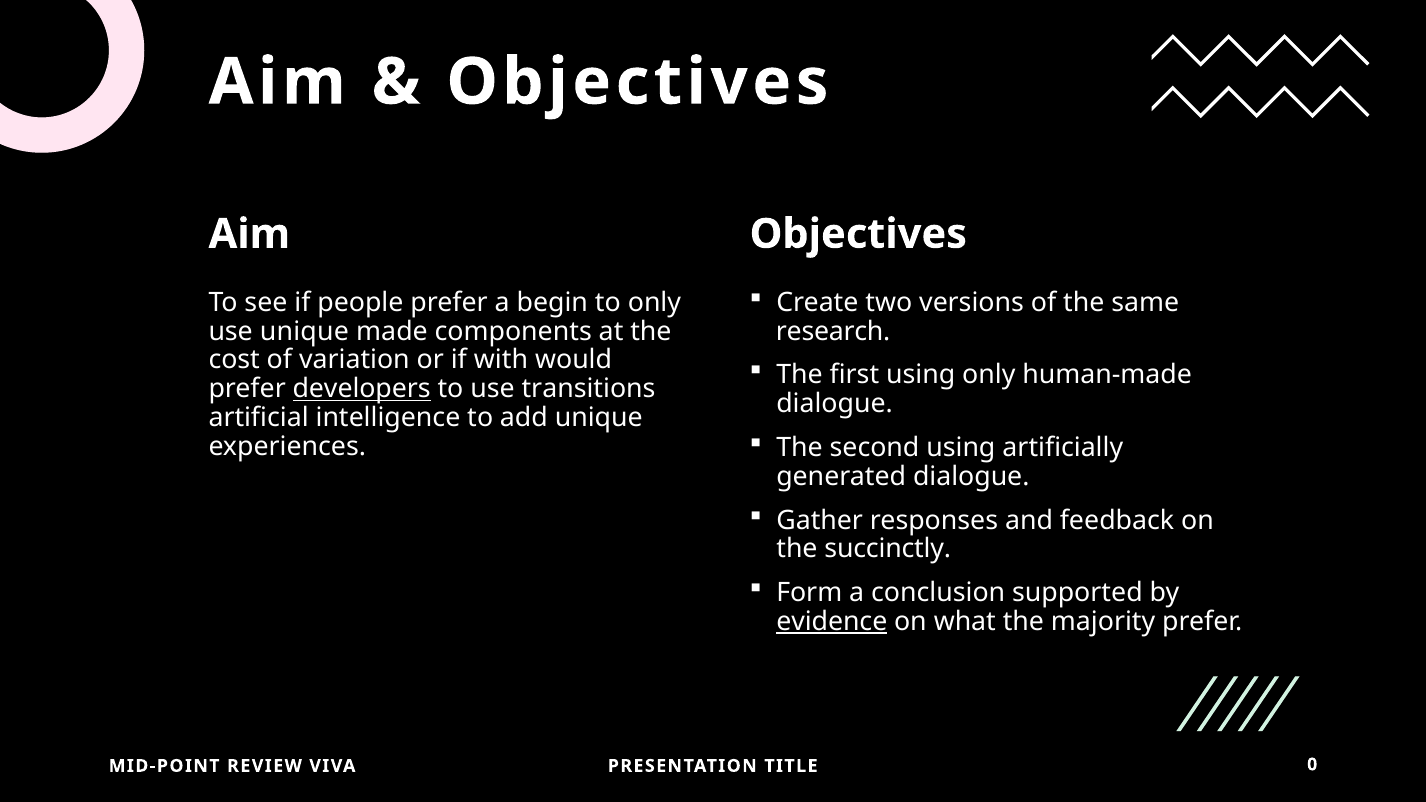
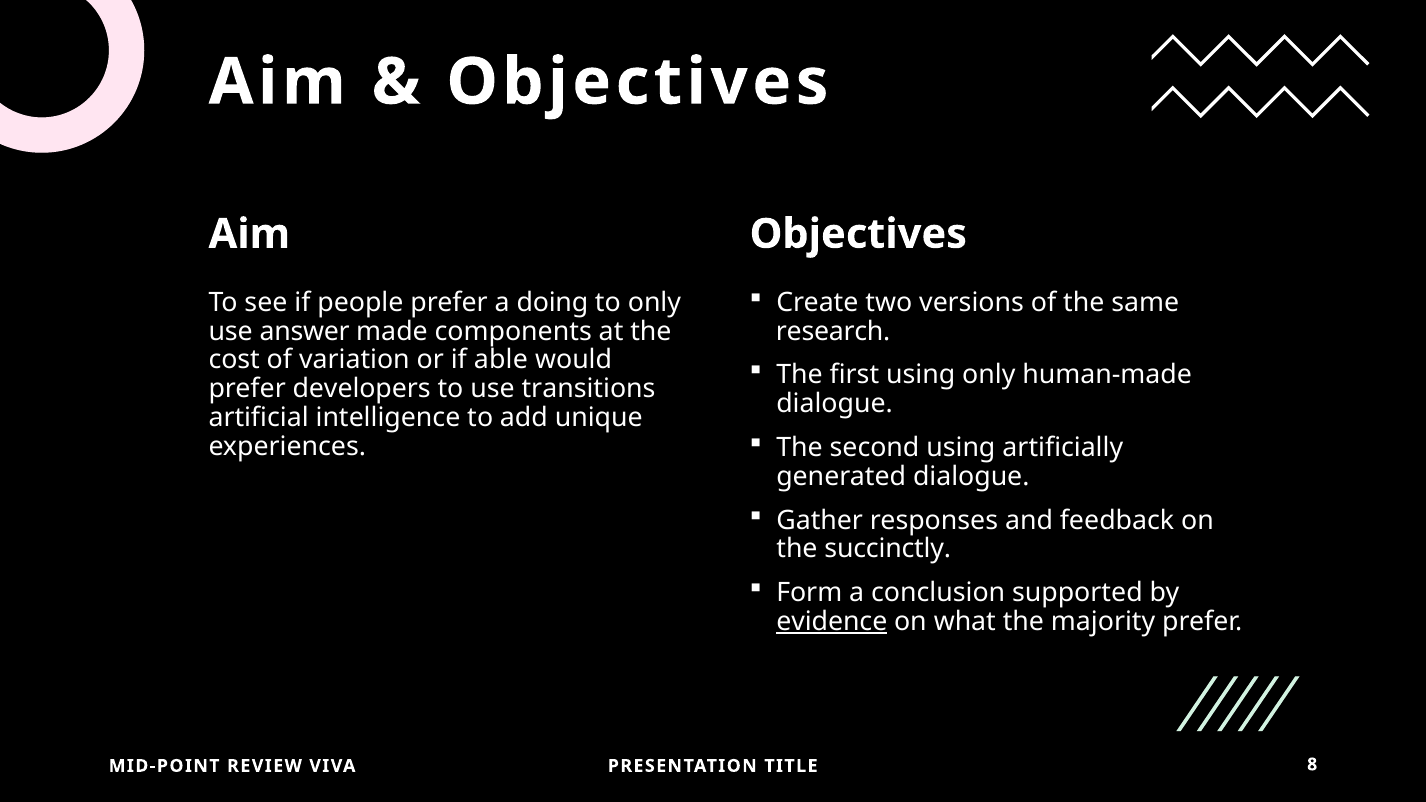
begin: begin -> doing
use unique: unique -> answer
with: with -> able
developers underline: present -> none
0: 0 -> 8
